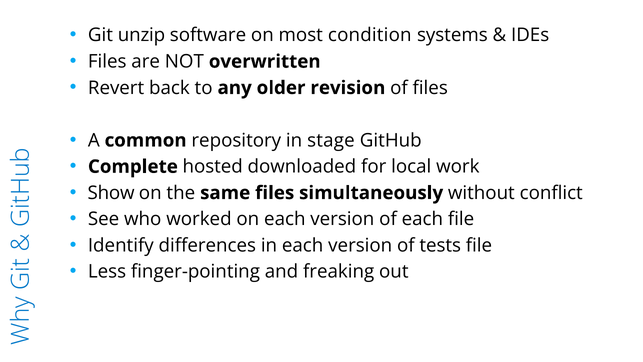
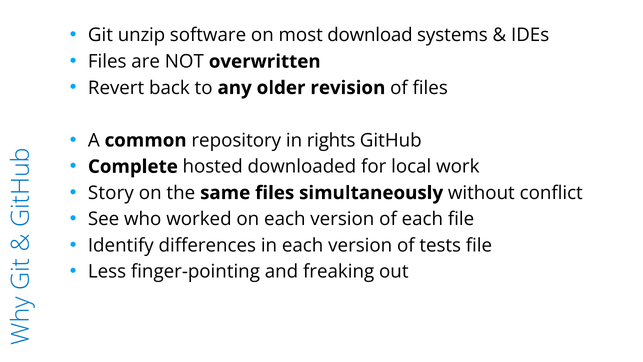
condition: condition -> download
stage: stage -> rights
Show: Show -> Story
